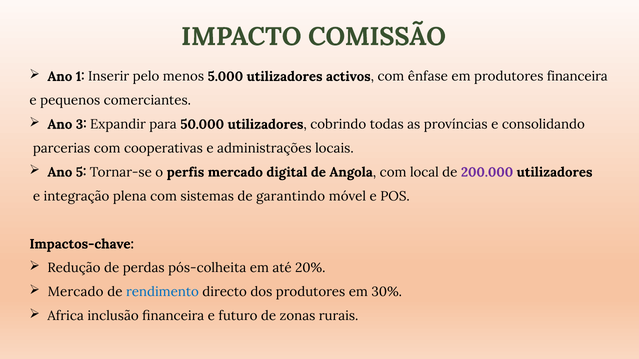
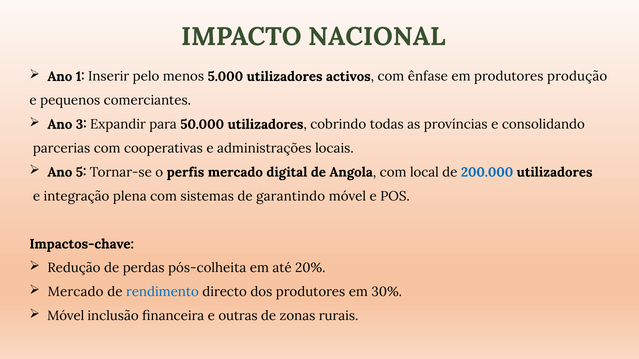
COMISSÃO: COMISSÃO -> NACIONAL
produtores financeira: financeira -> produção
200.000 colour: purple -> blue
Africa at (66, 316): Africa -> Móvel
futuro: futuro -> outras
